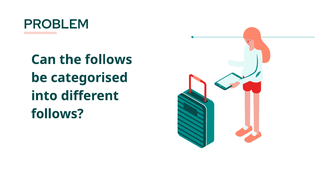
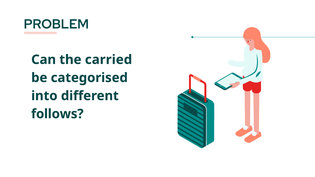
the follows: follows -> carried
